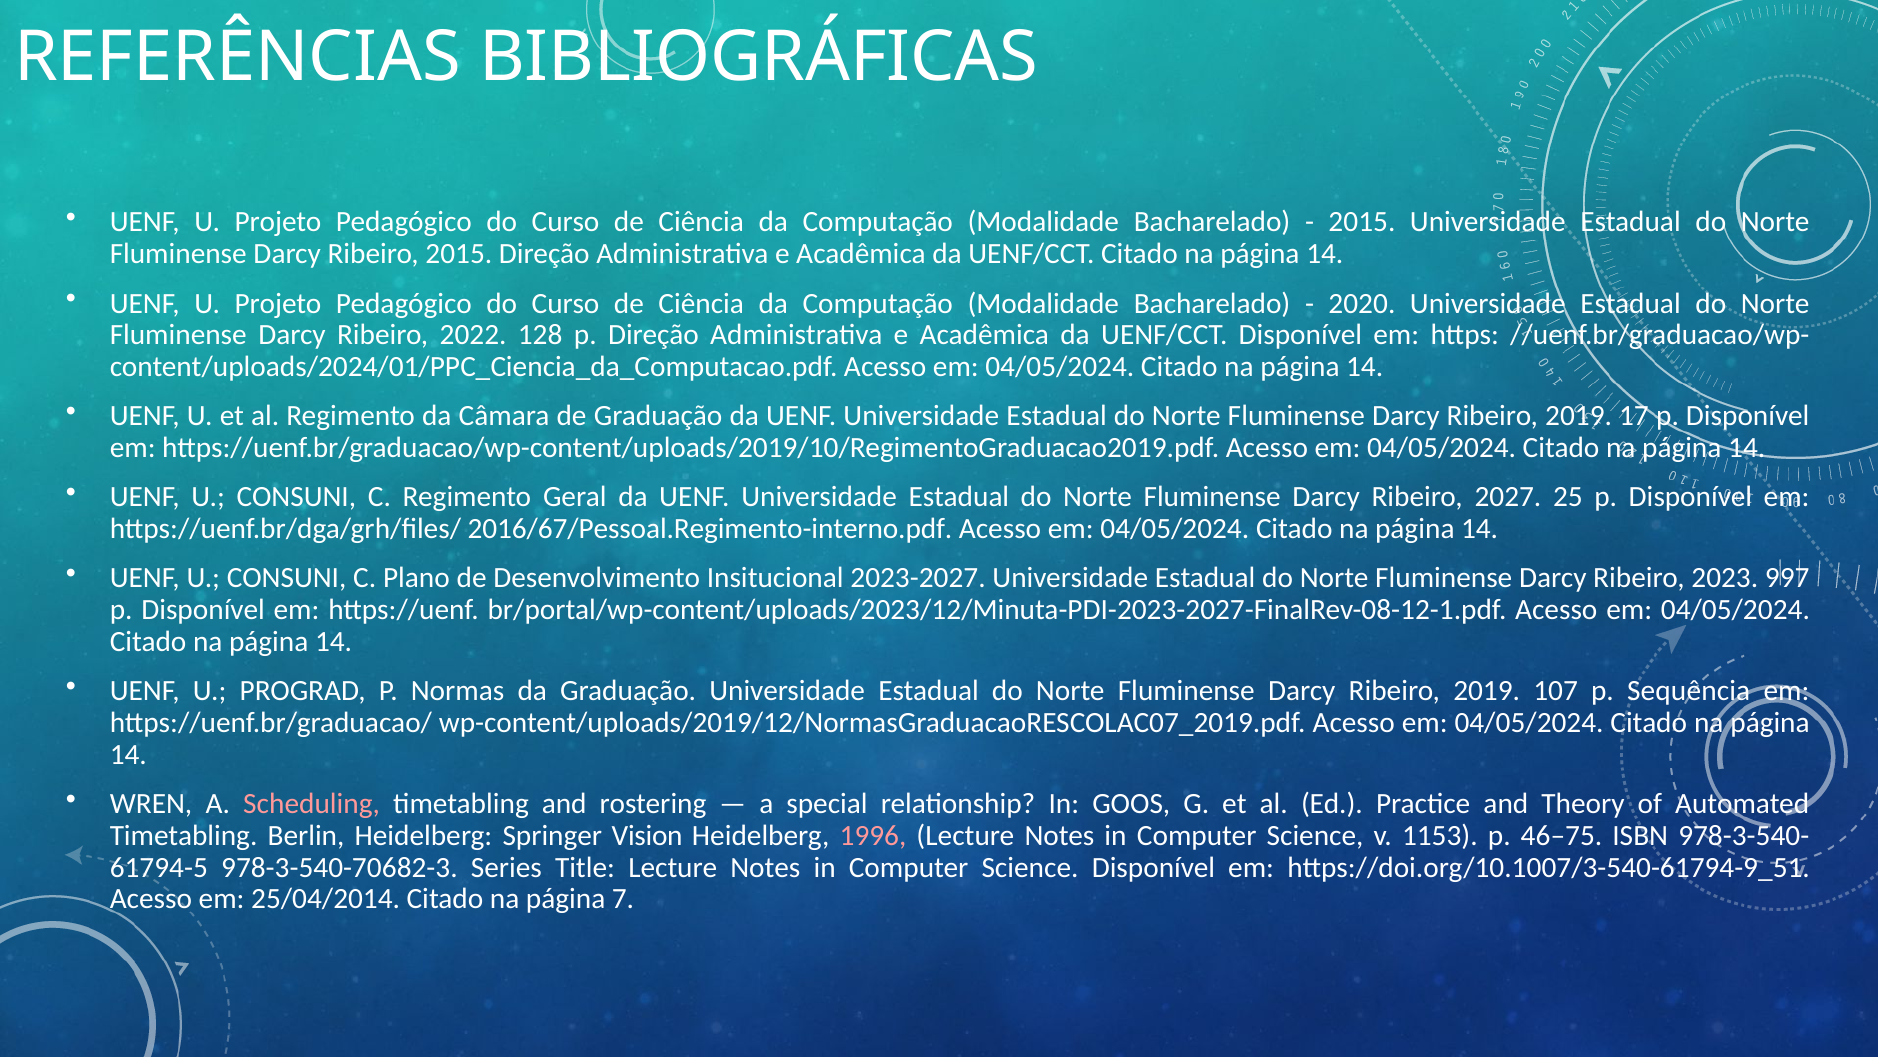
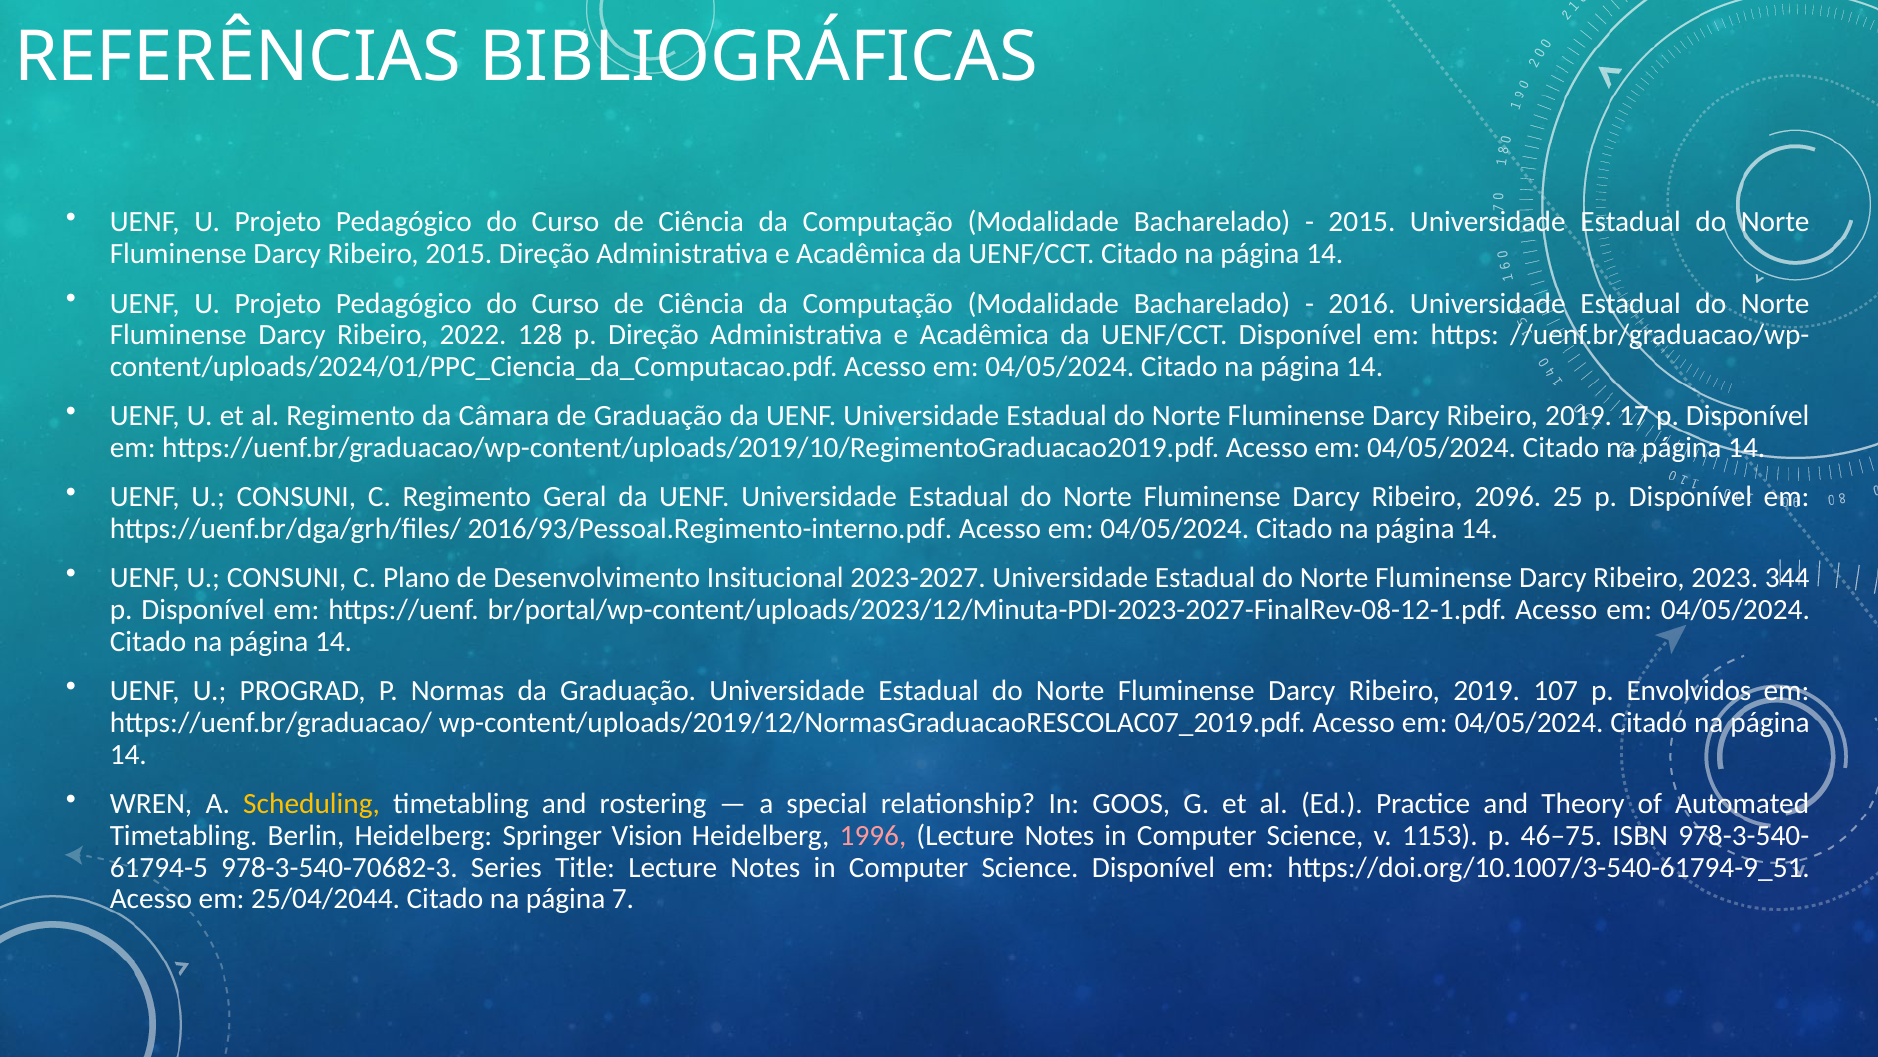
2020: 2020 -> 2016
2027: 2027 -> 2096
2016/67/Pessoal.Regimento-interno.pdf: 2016/67/Pessoal.Regimento-interno.pdf -> 2016/93/Pessoal.Regimento-interno.pdf
997: 997 -> 344
Sequência: Sequência -> Envolvidos
Scheduling colour: pink -> yellow
25/04/2014: 25/04/2014 -> 25/04/2044
